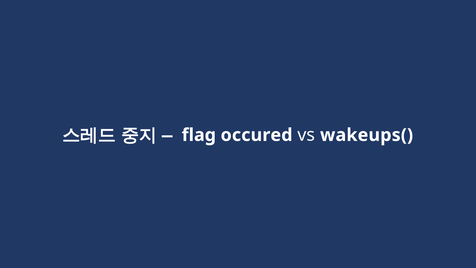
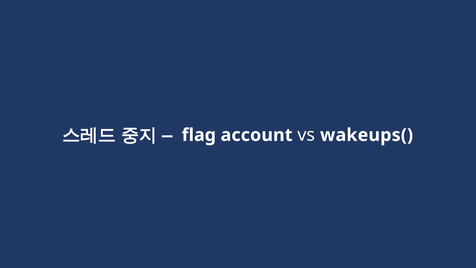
occured: occured -> account
